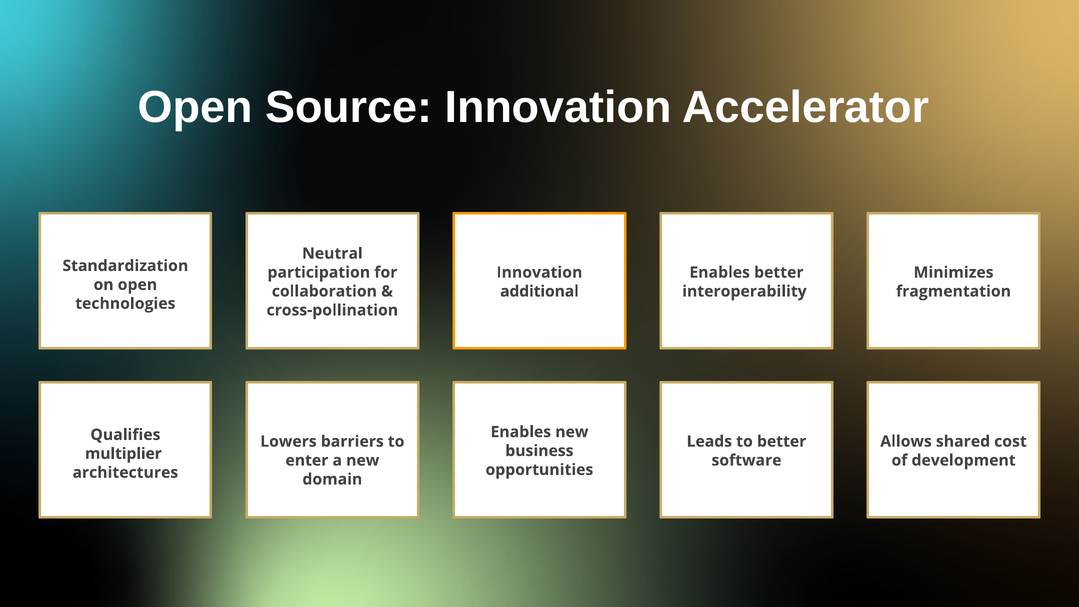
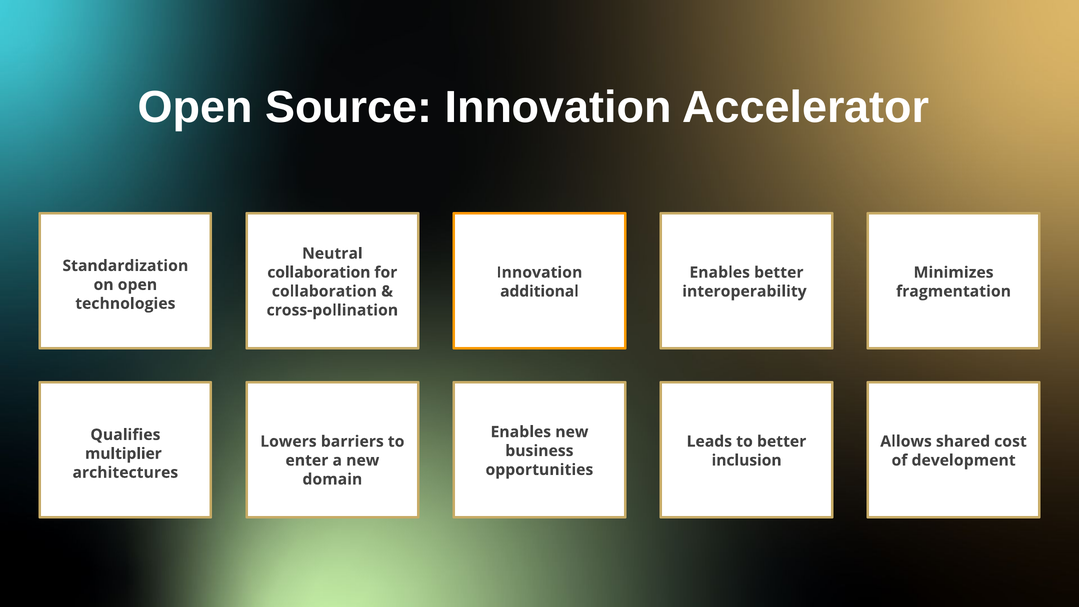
participation at (319, 272): participation -> collaboration
software: software -> inclusion
